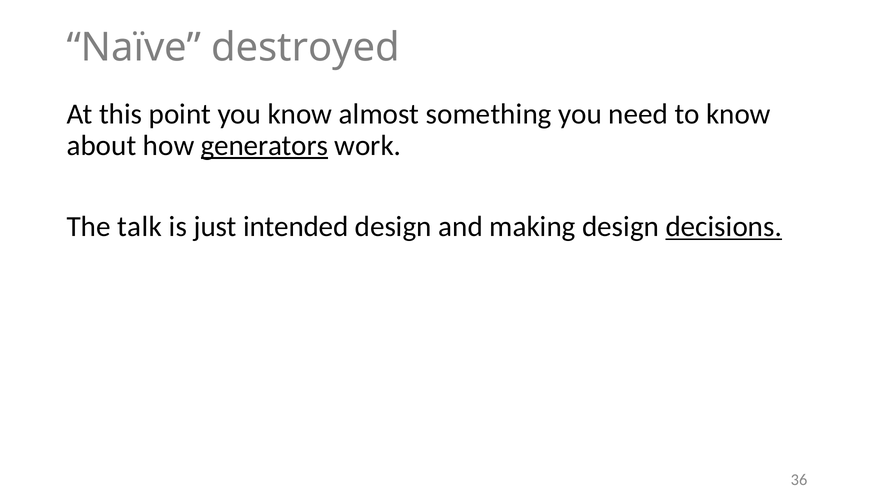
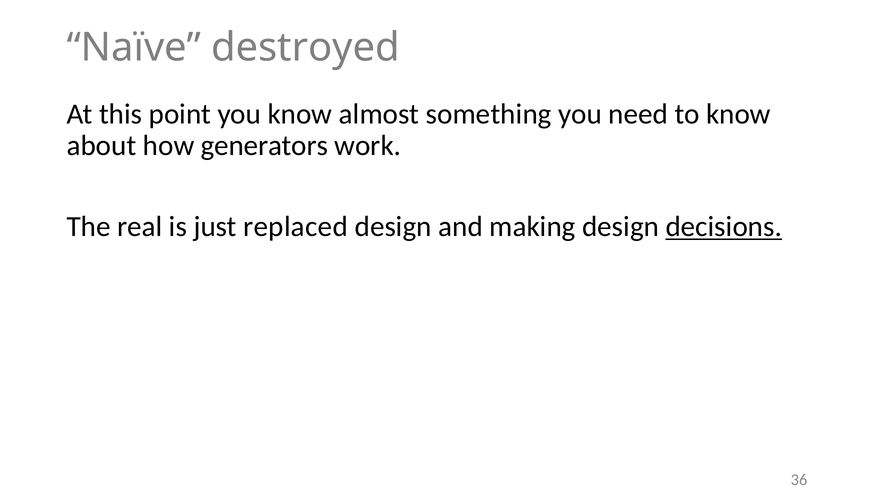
generators underline: present -> none
talk: talk -> real
intended: intended -> replaced
